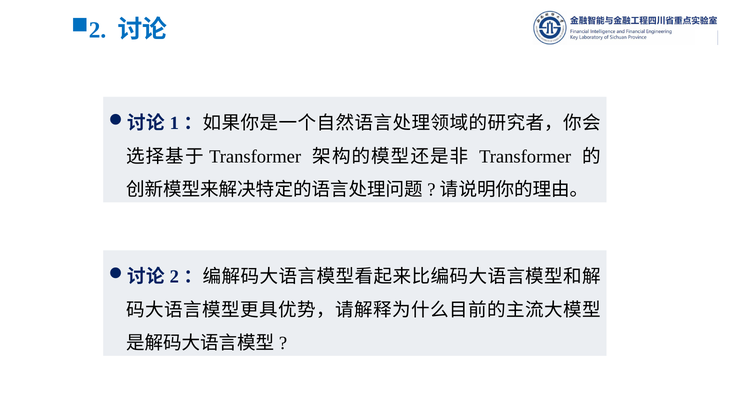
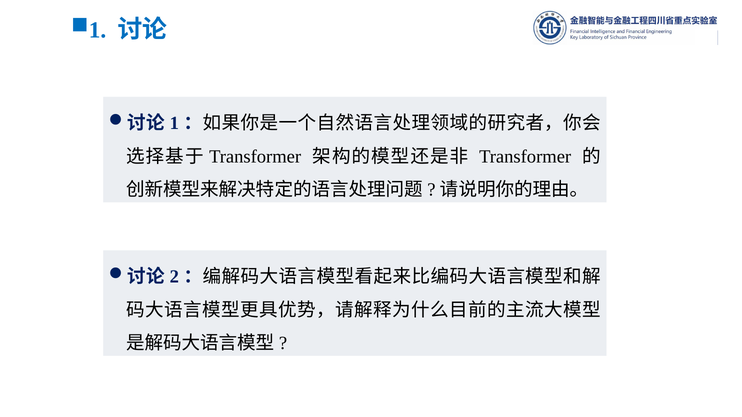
2 at (98, 30): 2 -> 1
